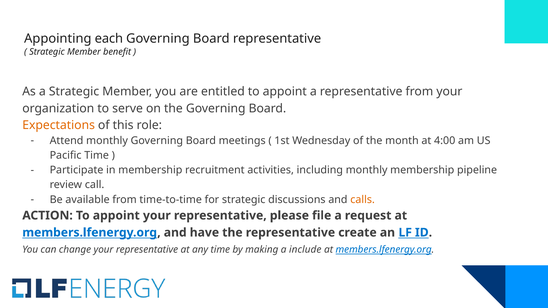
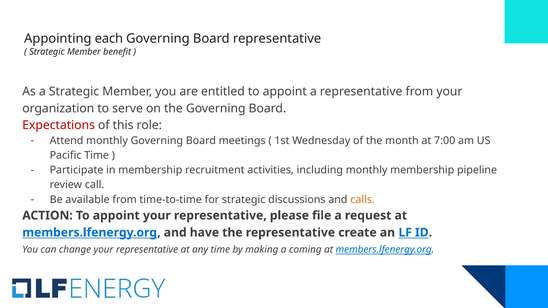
Expectations colour: orange -> red
4:00: 4:00 -> 7:00
include: include -> coming
